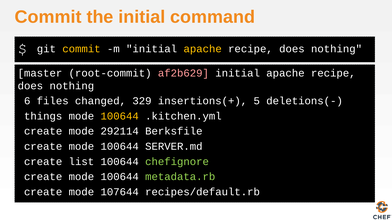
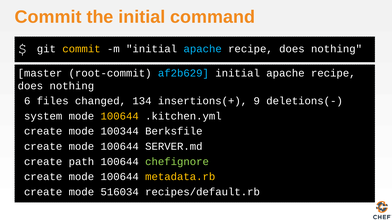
apache at (203, 49) colour: yellow -> light blue
af2b629 colour: pink -> light blue
329: 329 -> 134
5: 5 -> 9
things: things -> system
292114: 292114 -> 100344
list: list -> path
metadata.rb colour: light green -> yellow
107644: 107644 -> 516034
